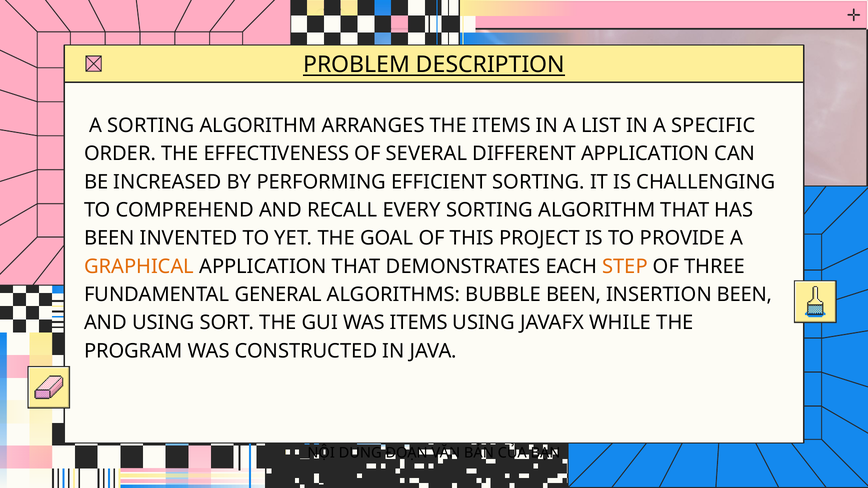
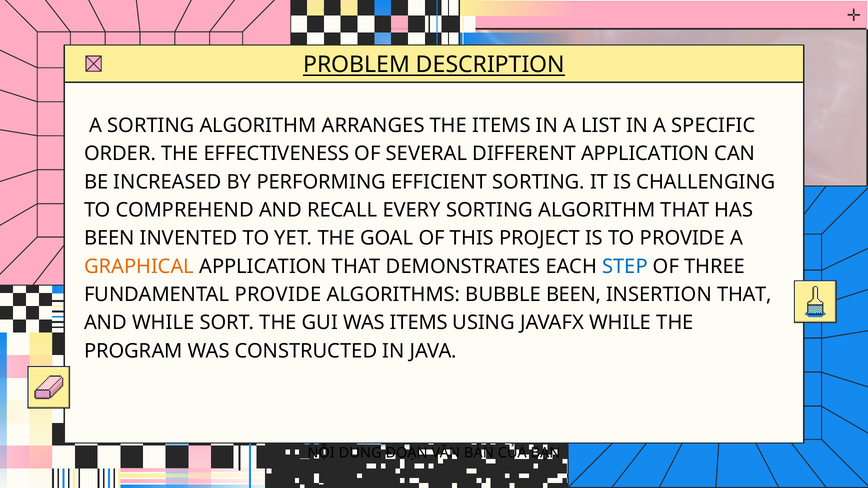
STEP colour: orange -> blue
FUNDAMENTAL GENERAL: GENERAL -> PROVIDE
INSERTION BEEN: BEEN -> THAT
AND USING: USING -> WHILE
